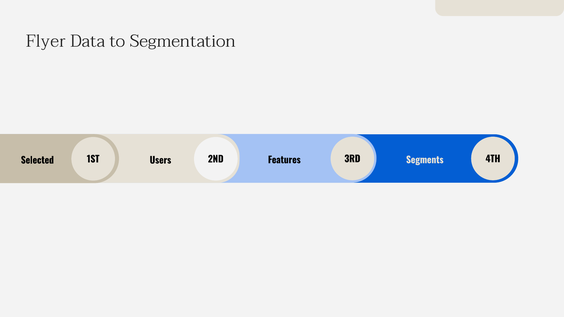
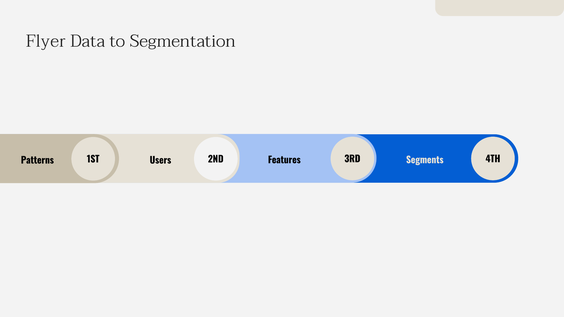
Selected: Selected -> Patterns
